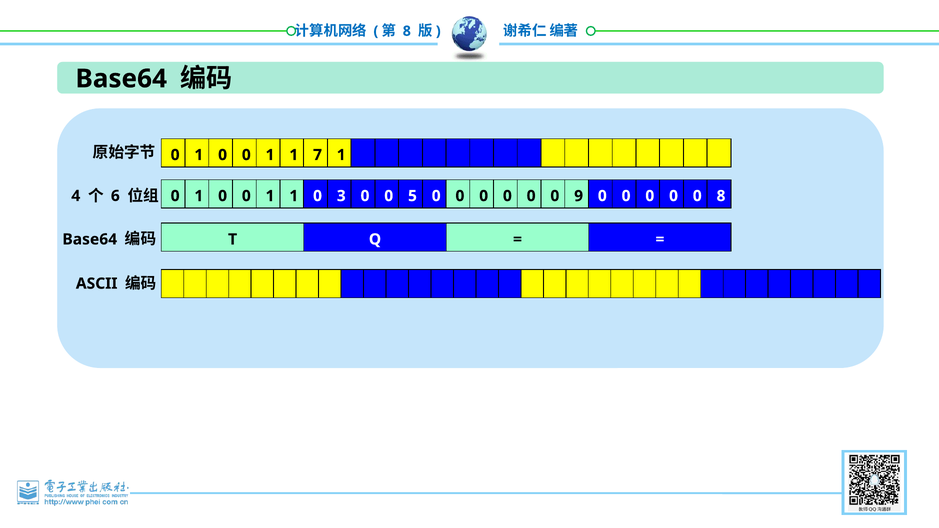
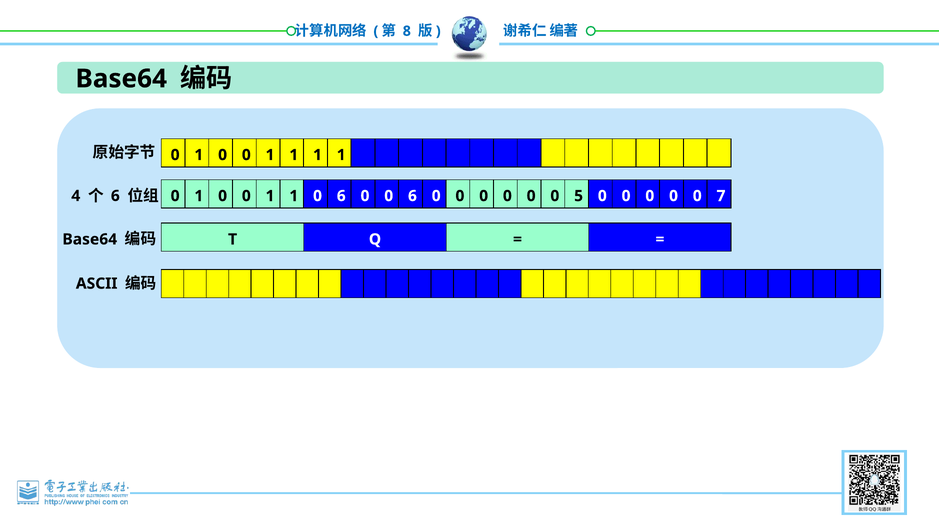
0 1 1 7: 7 -> 1
1 0 3: 3 -> 6
0 0 5: 5 -> 6
9: 9 -> 5
0 8: 8 -> 7
